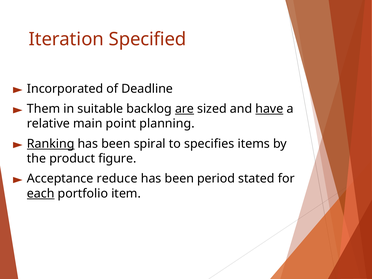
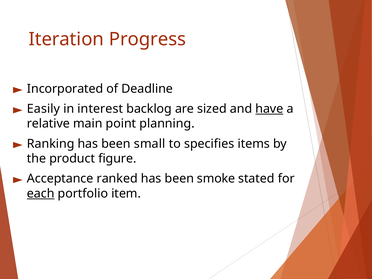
Specified: Specified -> Progress
Them: Them -> Easily
suitable: suitable -> interest
are underline: present -> none
Ranking underline: present -> none
spiral: spiral -> small
reduce: reduce -> ranked
period: period -> smoke
